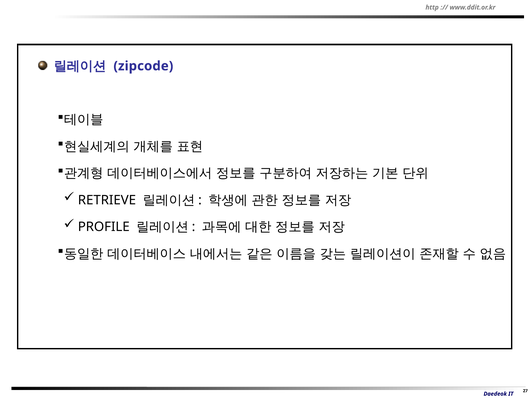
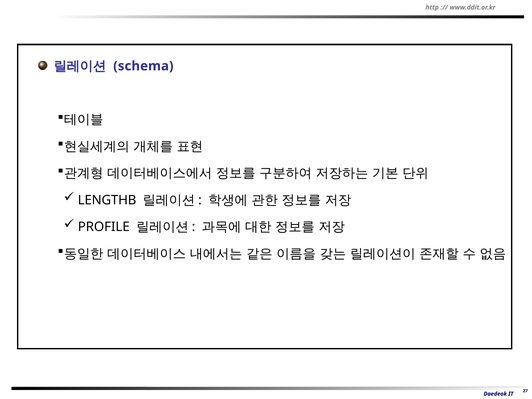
zipcode: zipcode -> schema
RETRIEVE: RETRIEVE -> LENGTHB
